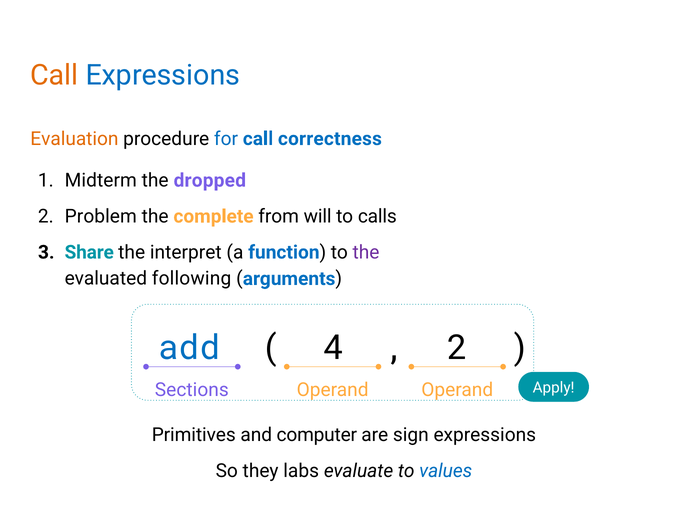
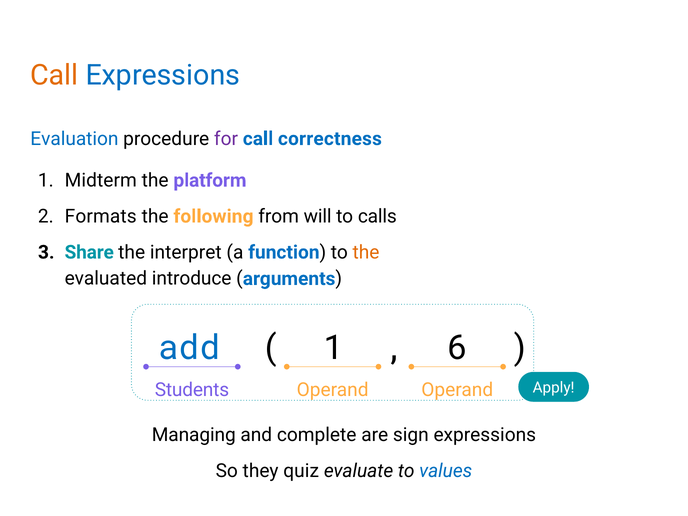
Evaluation colour: orange -> blue
for colour: blue -> purple
dropped: dropped -> platform
Problem: Problem -> Formats
complete: complete -> following
the at (366, 252) colour: purple -> orange
following: following -> introduce
4 at (334, 348): 4 -> 1
2 at (458, 348): 2 -> 6
Sections: Sections -> Students
Primitives: Primitives -> Managing
computer: computer -> complete
labs: labs -> quiz
